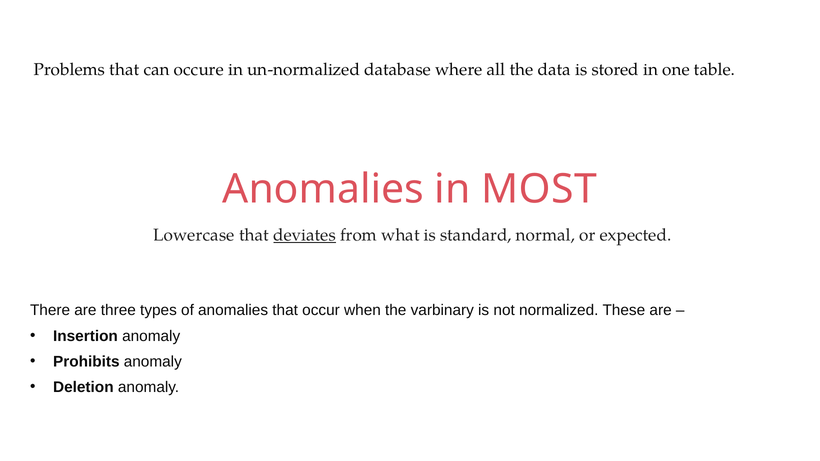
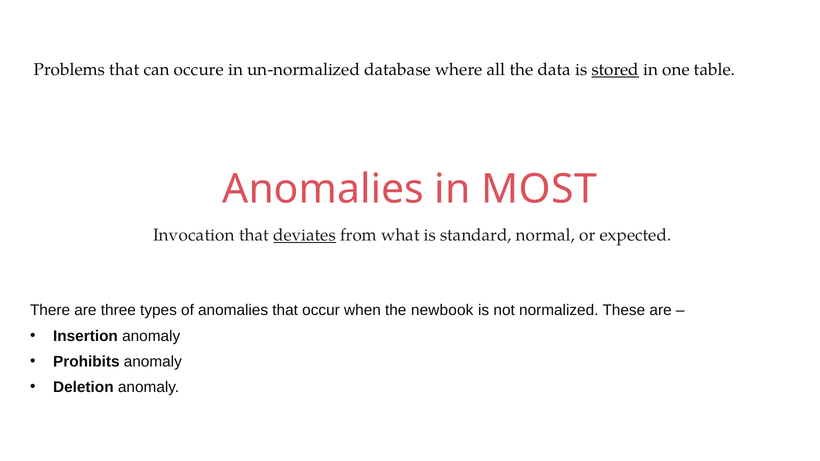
stored underline: none -> present
Lowercase: Lowercase -> Invocation
varbinary: varbinary -> newbook
